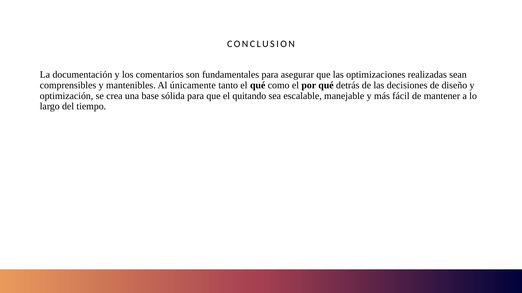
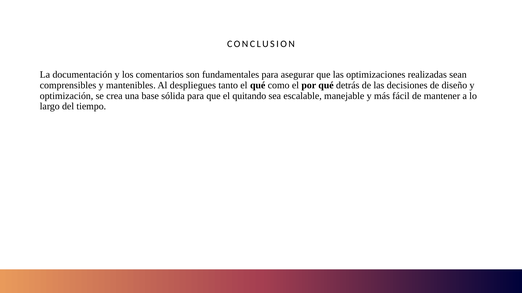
únicamente: únicamente -> despliegues
